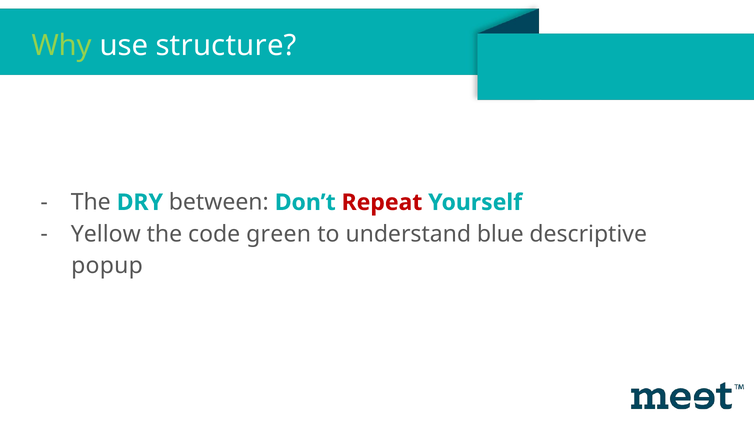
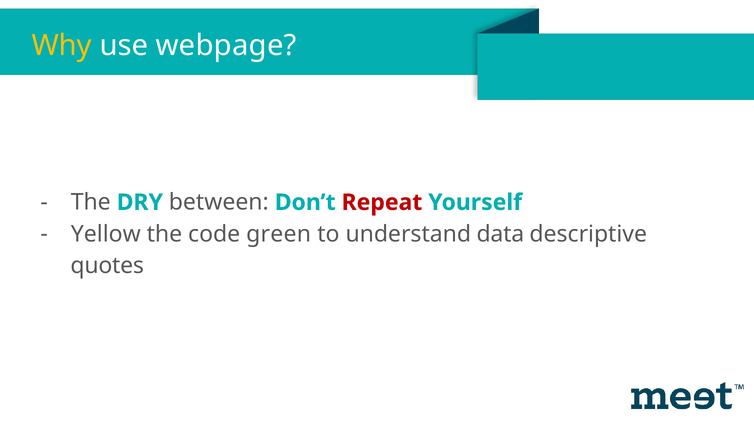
Why colour: light green -> yellow
structure: structure -> webpage
blue: blue -> data
popup: popup -> quotes
